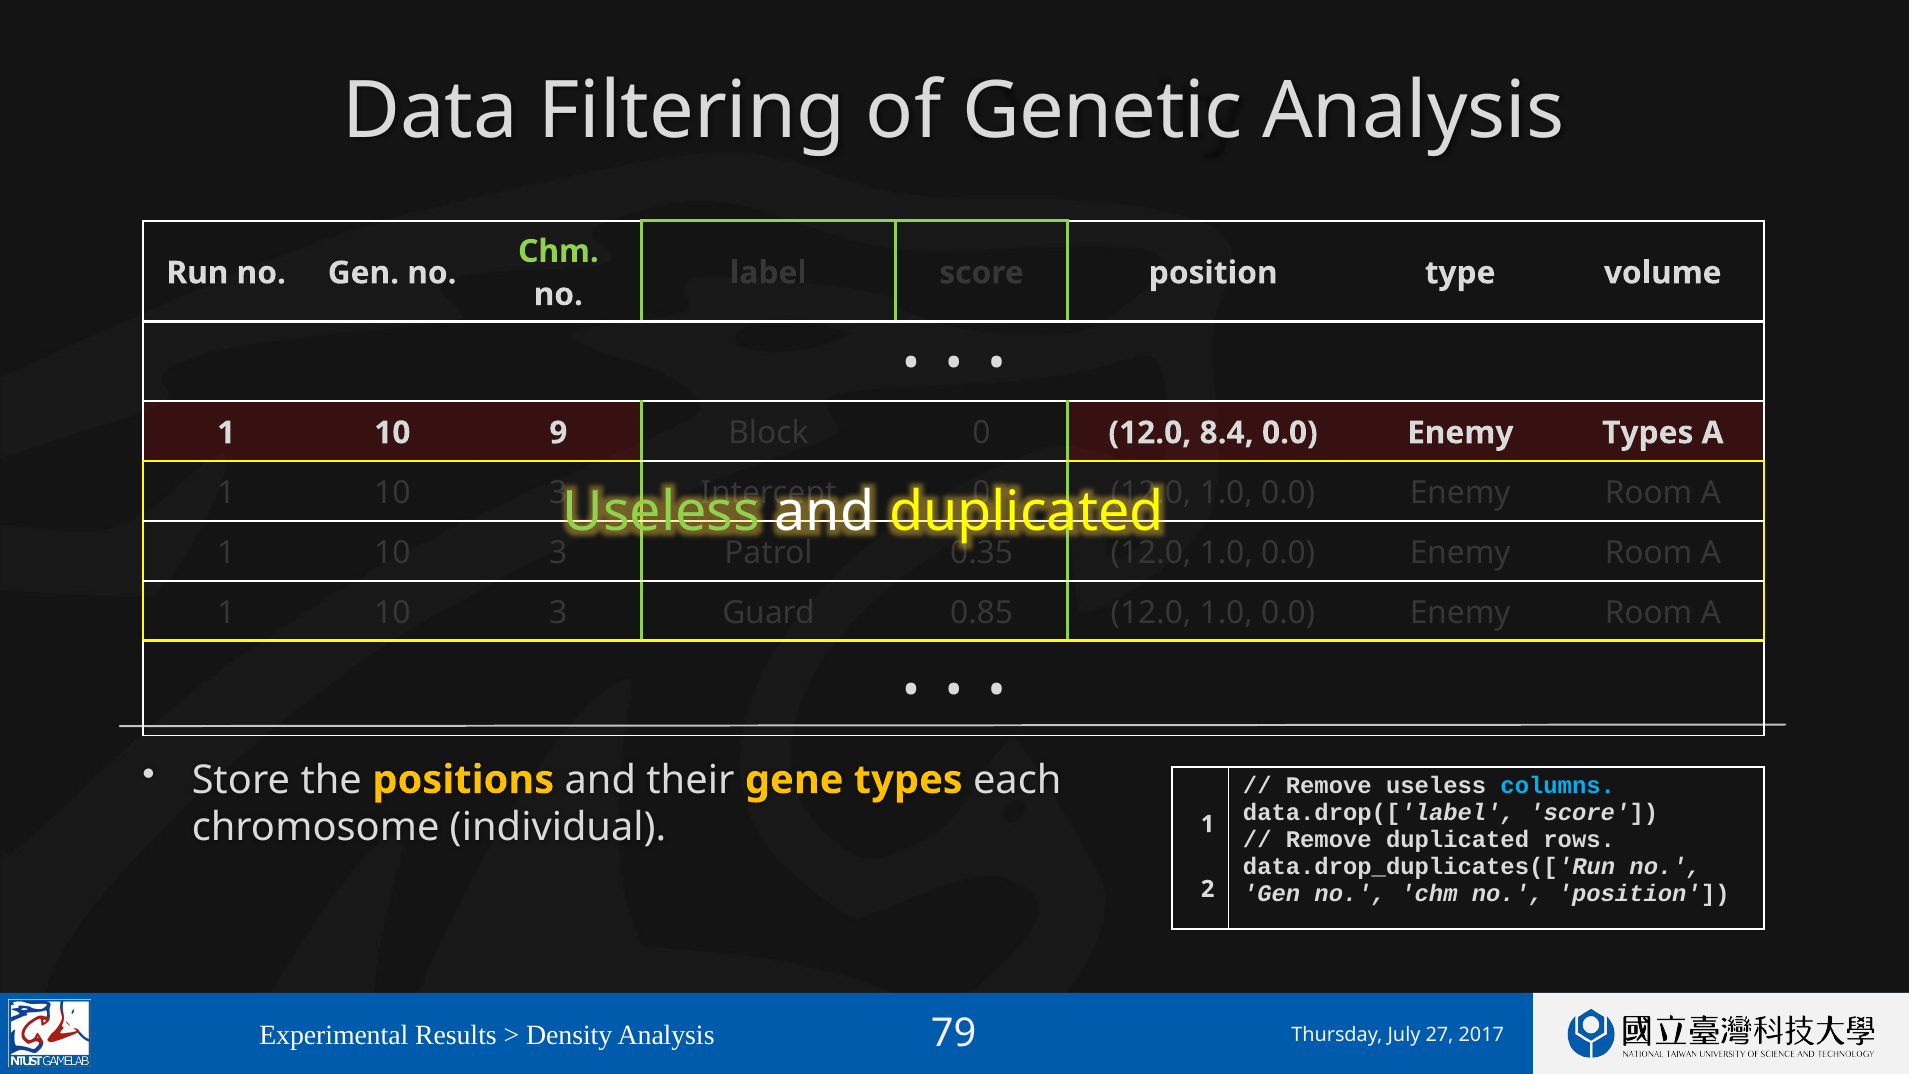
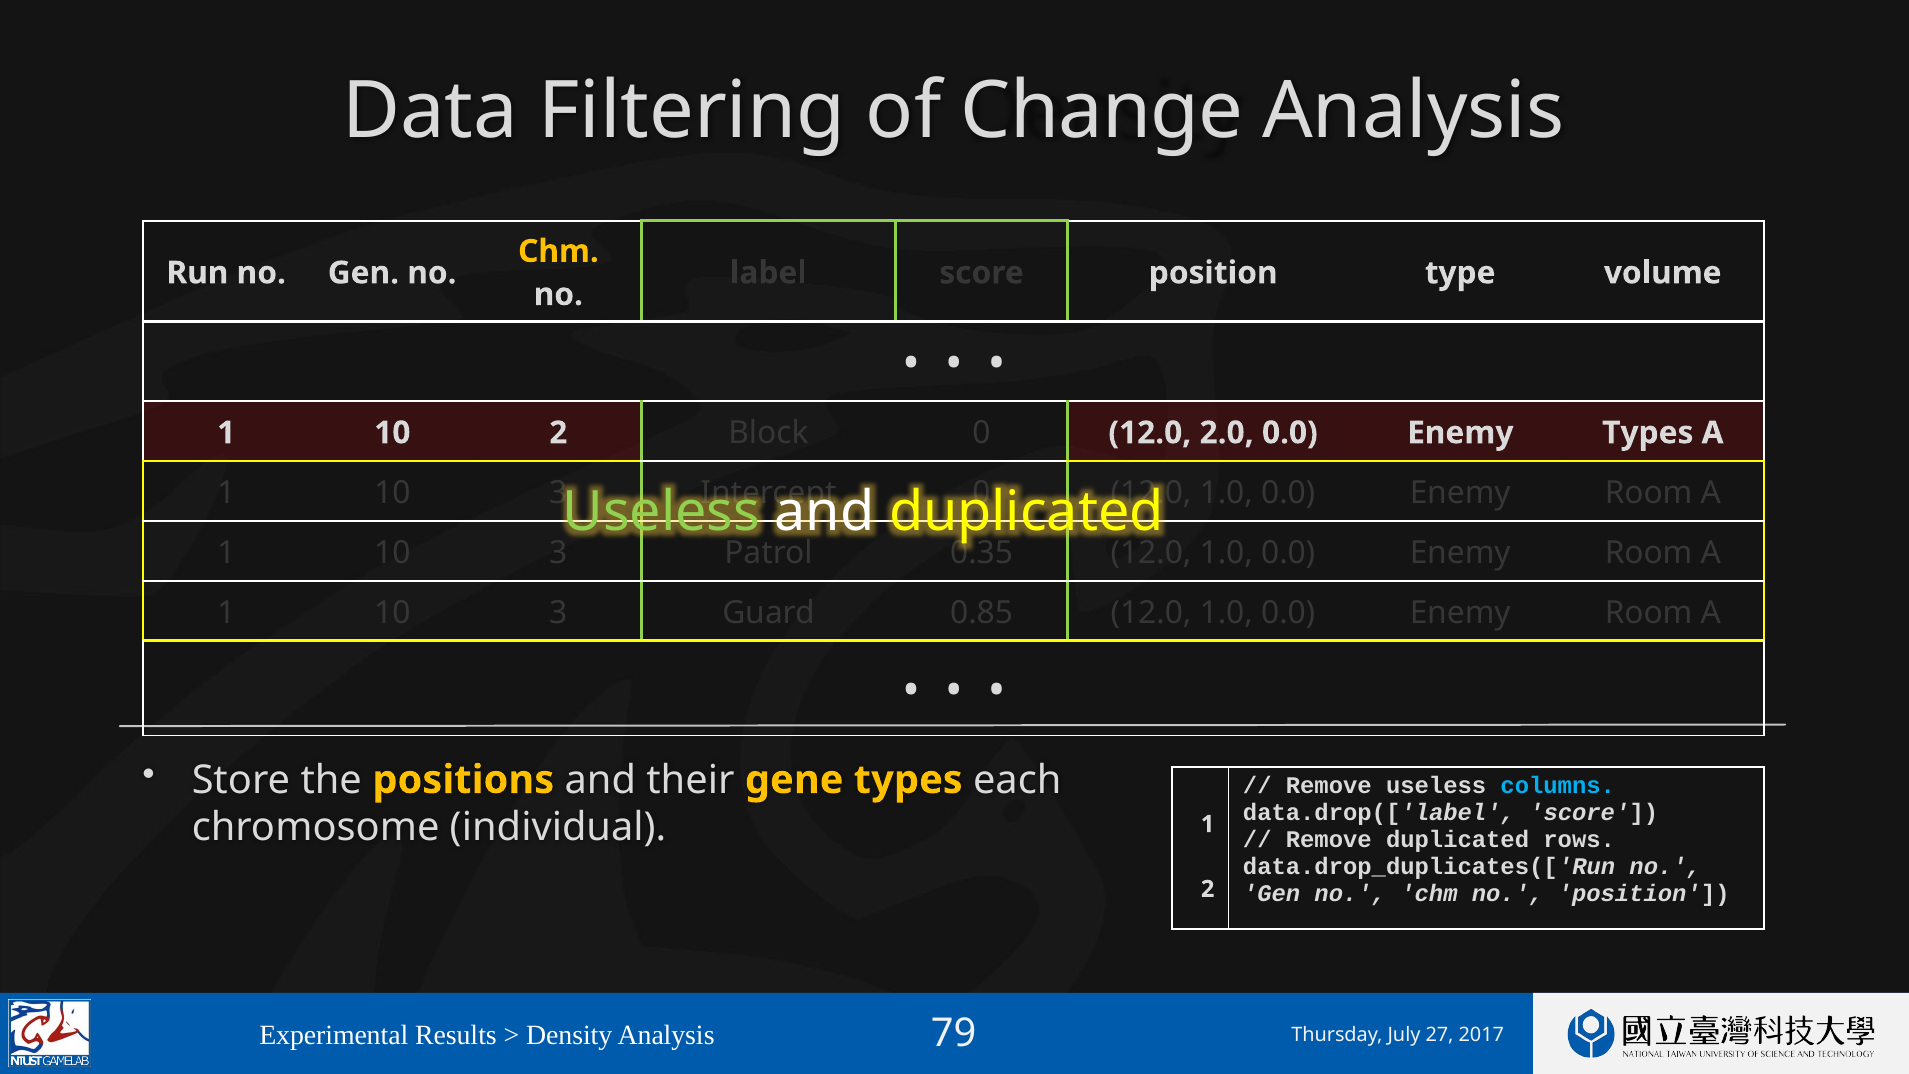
Genetic: Genetic -> Change
Chm at (558, 251) colour: light green -> yellow
10 9: 9 -> 2
8.4: 8.4 -> 2.0
